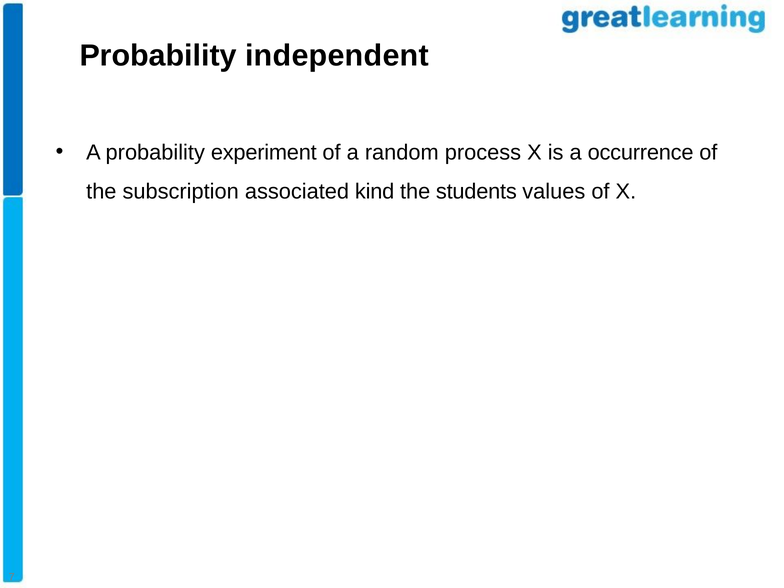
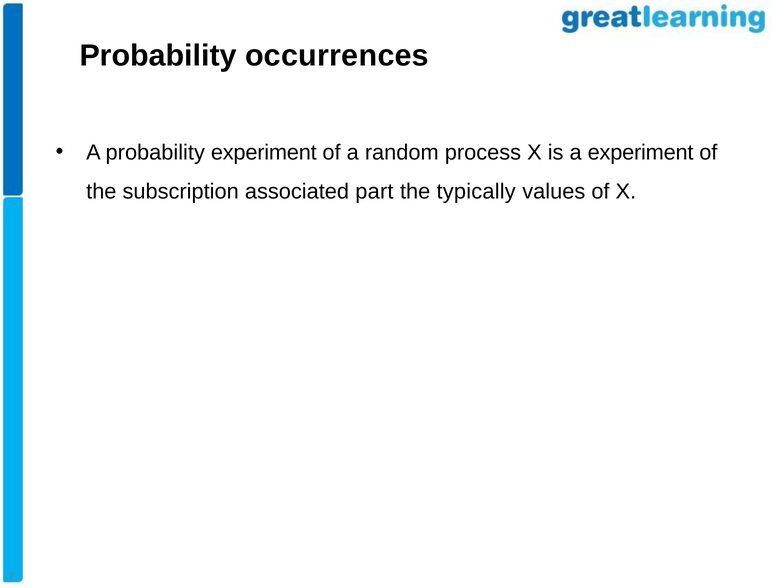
independent: independent -> occurrences
a occurrence: occurrence -> experiment
kind: kind -> part
students: students -> typically
